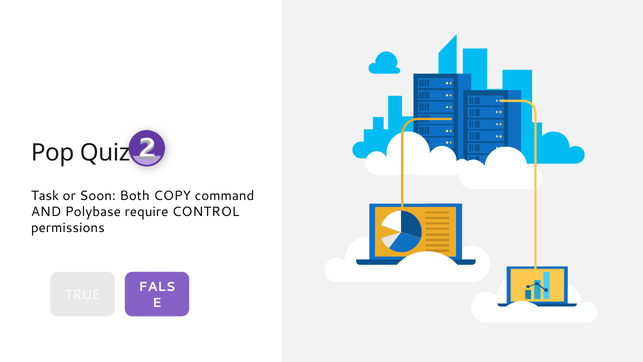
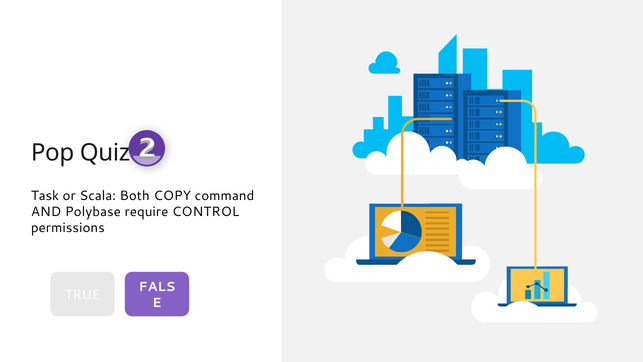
Soon: Soon -> Scala
